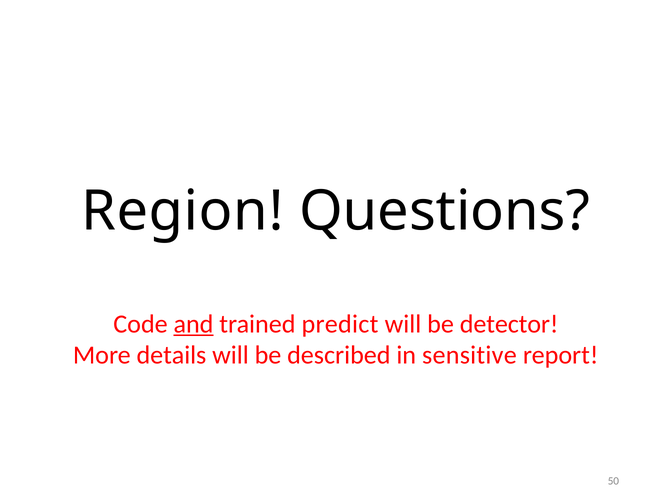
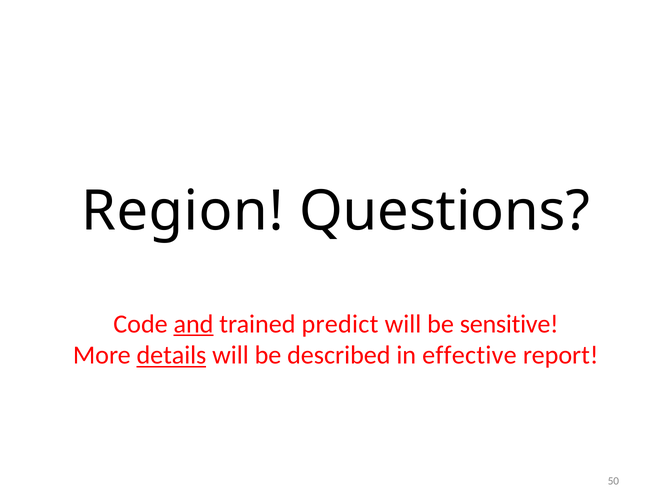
detector: detector -> sensitive
details underline: none -> present
sensitive: sensitive -> effective
